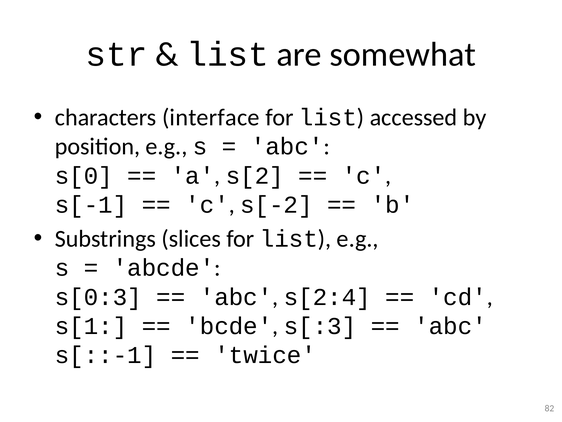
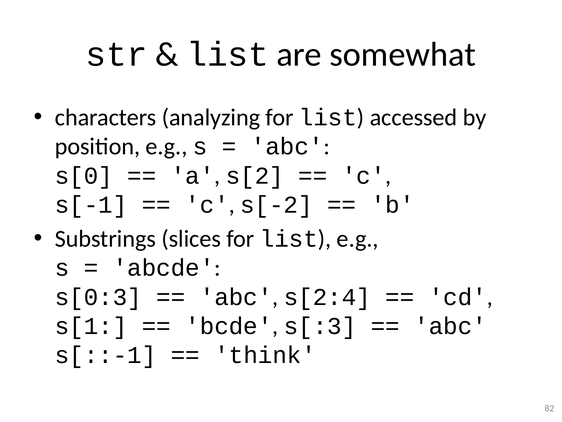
interface: interface -> analyzing
twice: twice -> think
